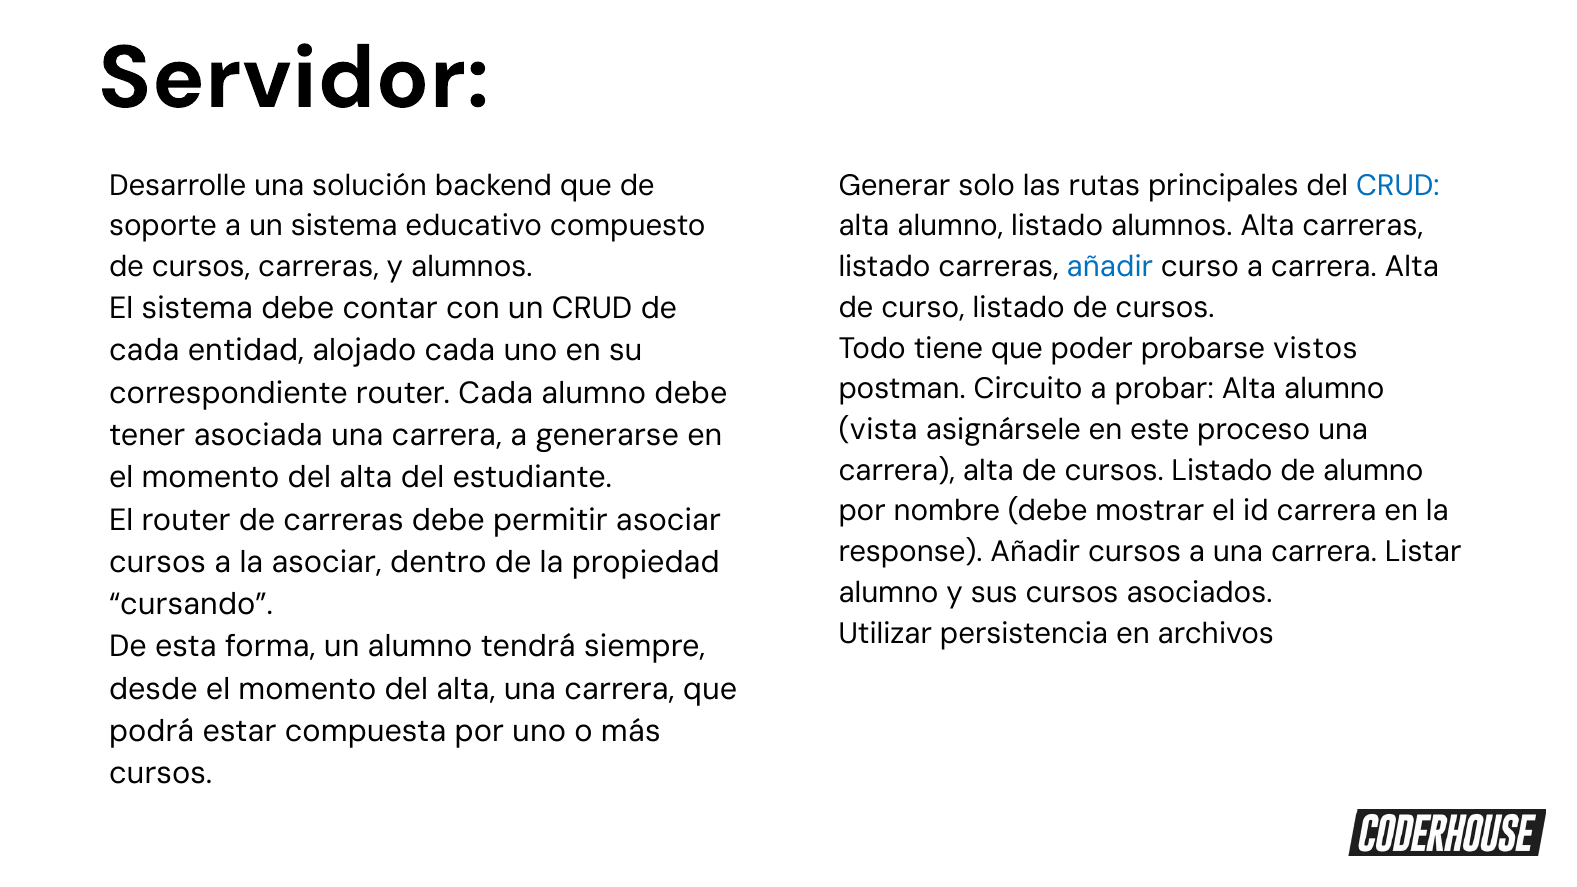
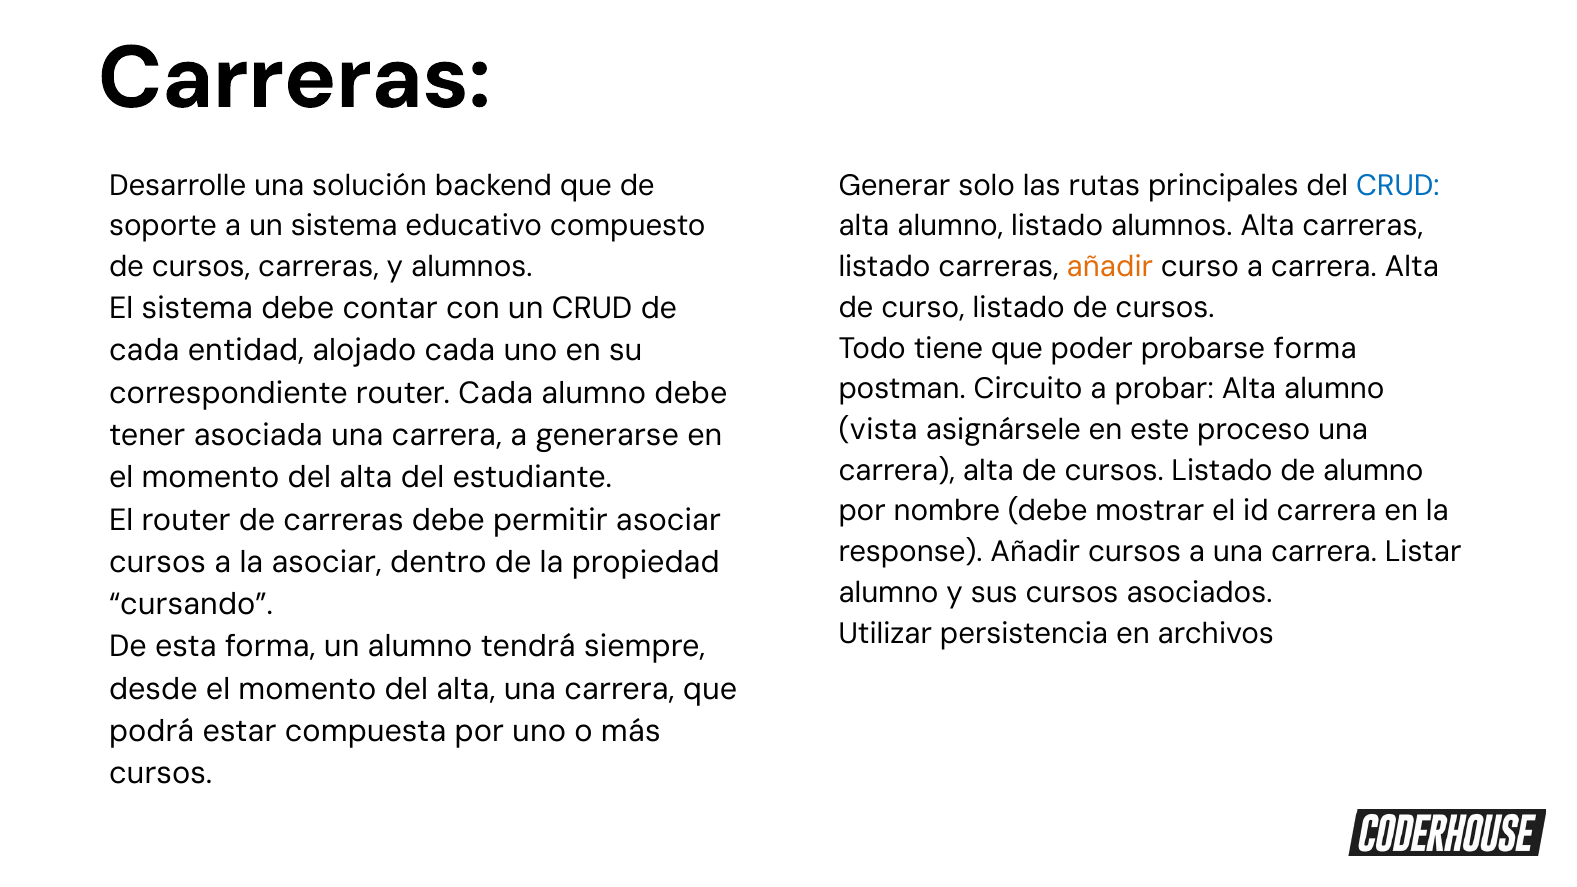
Servidor at (294, 78): Servidor -> Carreras
añadir at (1110, 267) colour: blue -> orange
probarse vistos: vistos -> forma
